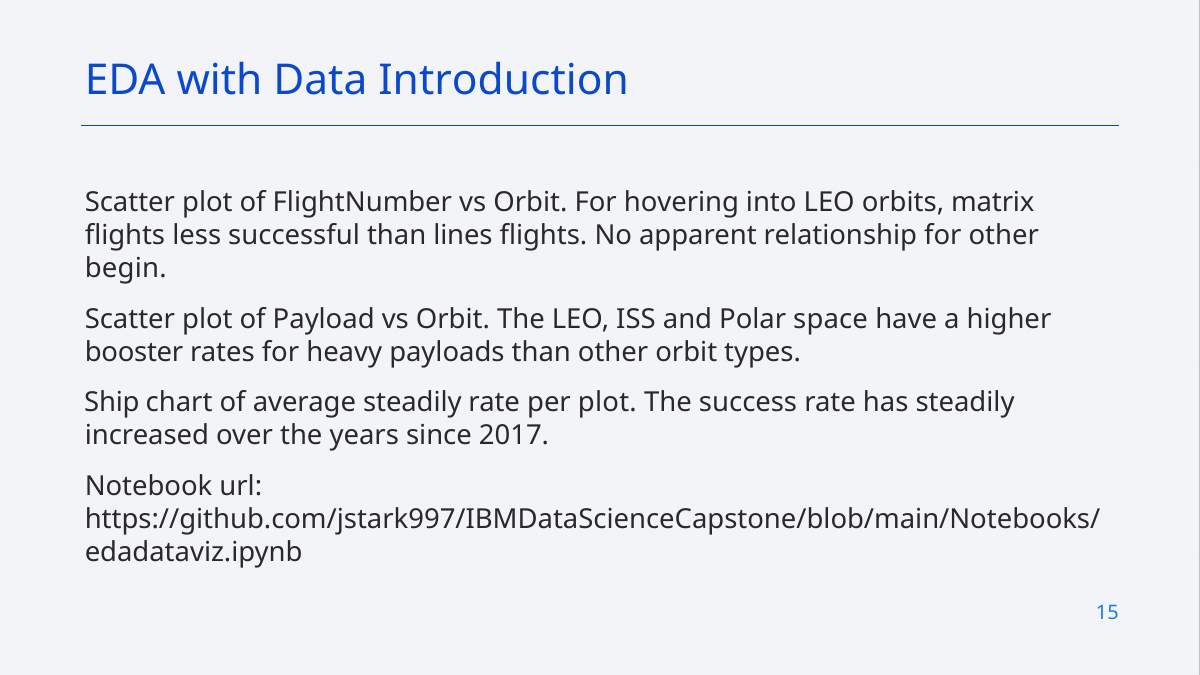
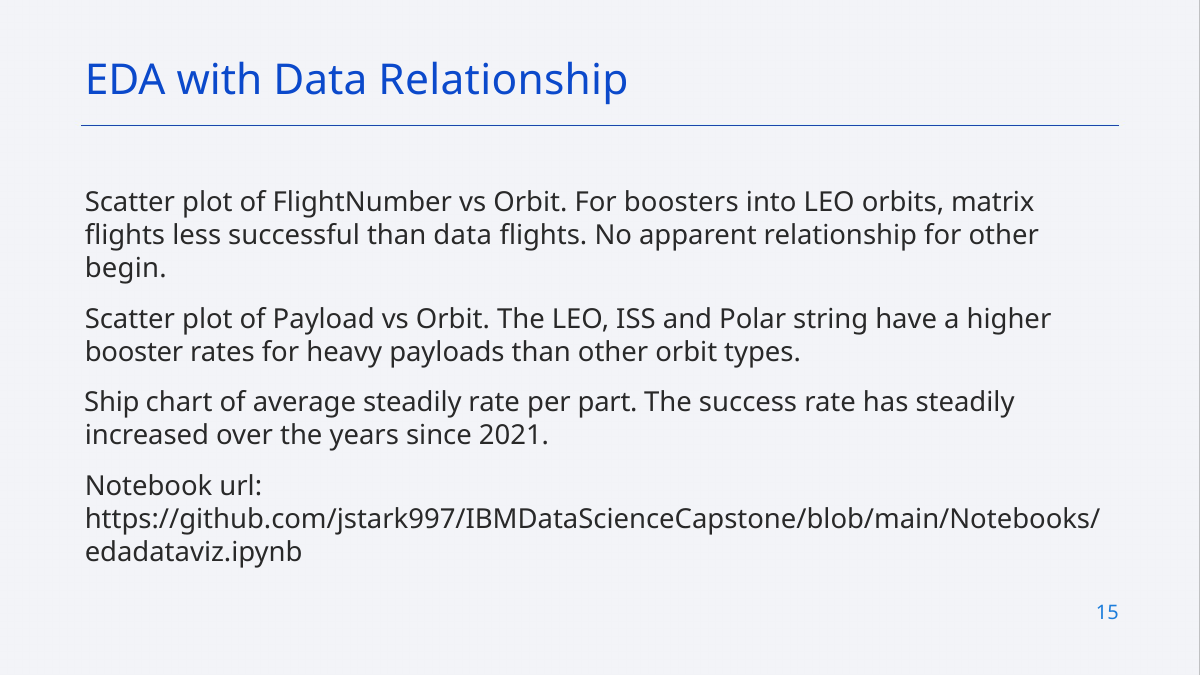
Data Introduction: Introduction -> Relationship
hovering: hovering -> boosters
than lines: lines -> data
space: space -> string
per plot: plot -> part
2017: 2017 -> 2021
